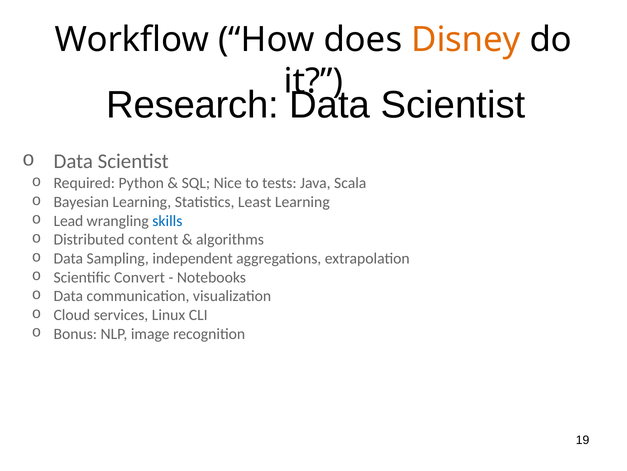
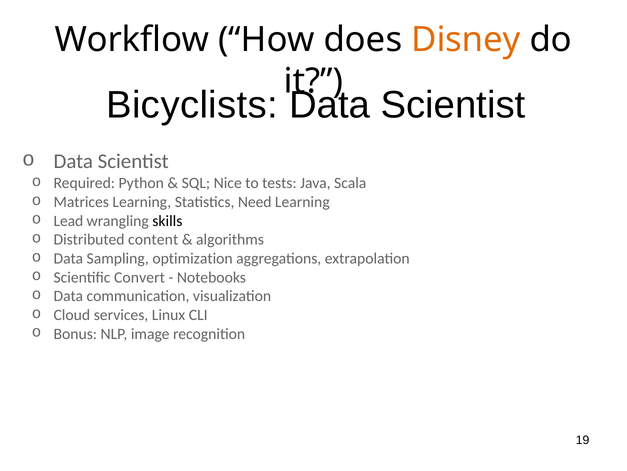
Research: Research -> Bicyclists
Bayesian: Bayesian -> Matrices
Least: Least -> Need
skills colour: blue -> black
independent: independent -> optimization
